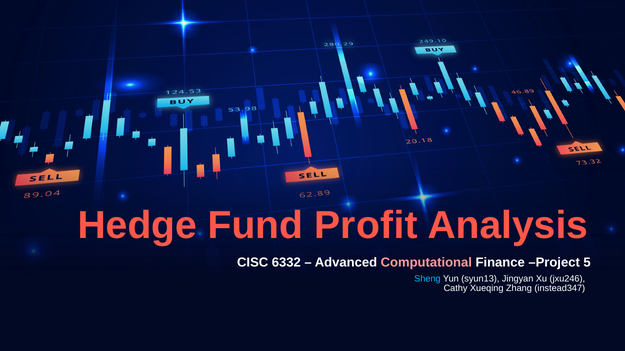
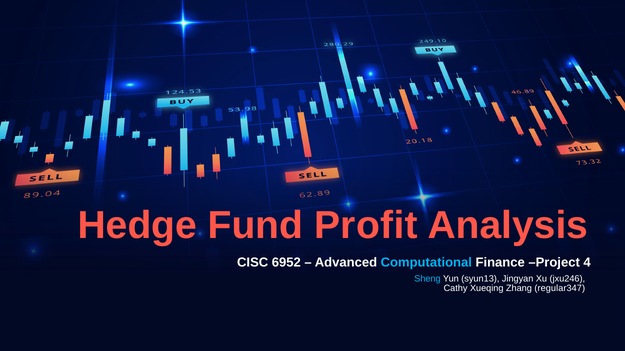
6332: 6332 -> 6952
Computational colour: pink -> light blue
5: 5 -> 4
instead347: instead347 -> regular347
